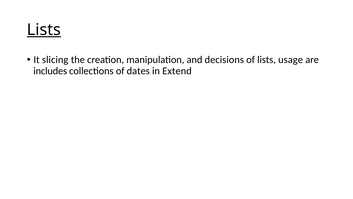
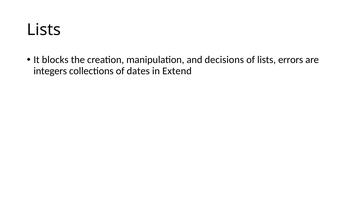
Lists at (44, 30) underline: present -> none
slicing: slicing -> blocks
usage: usage -> errors
includes: includes -> integers
